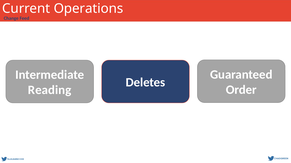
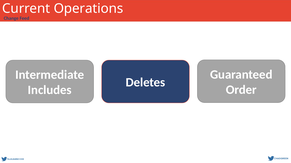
Reading: Reading -> Includes
